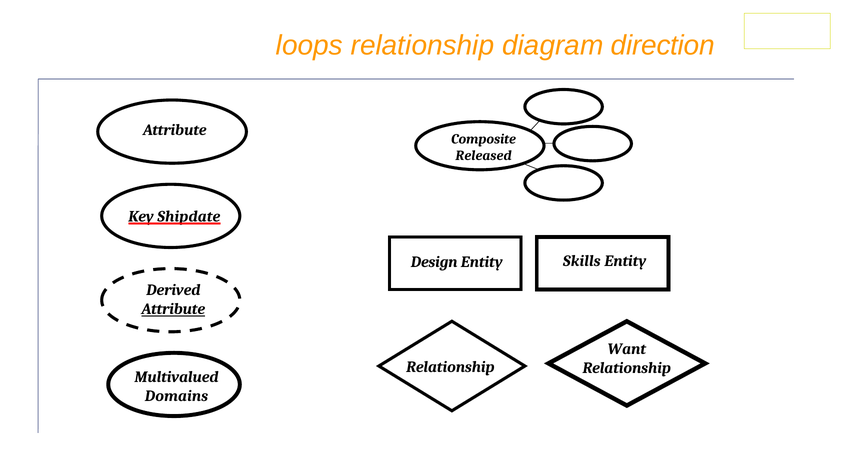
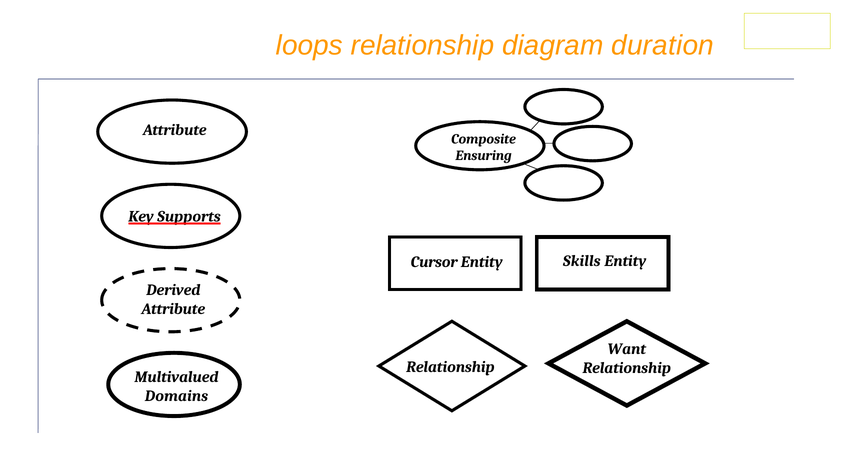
direction: direction -> duration
Released: Released -> Ensuring
Shipdate: Shipdate -> Supports
Design: Design -> Cursor
Attribute at (173, 309) underline: present -> none
